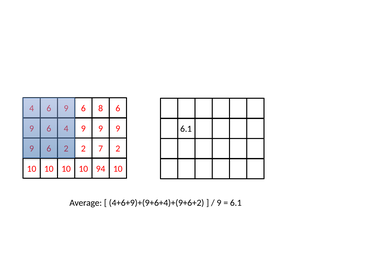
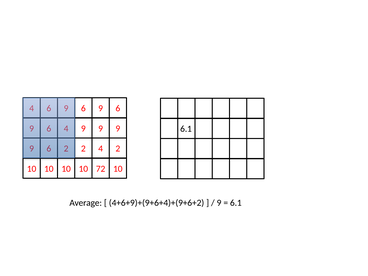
8 at (101, 108): 8 -> 9
2 7: 7 -> 4
94: 94 -> 72
